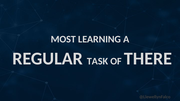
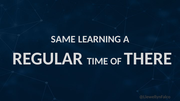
MOST: MOST -> SAME
TASK: TASK -> TIME
